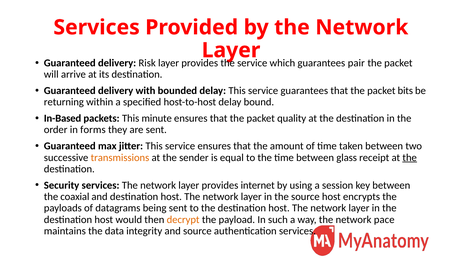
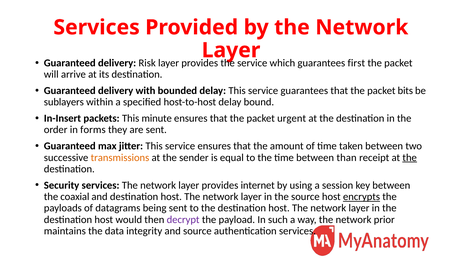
pair: pair -> first
returning: returning -> sublayers
In-Based: In-Based -> In-Insert
quality: quality -> urgent
glass: glass -> than
encrypts underline: none -> present
decrypt colour: orange -> purple
pace: pace -> prior
